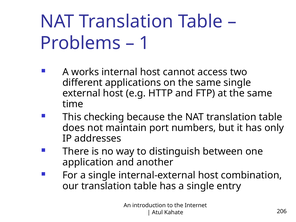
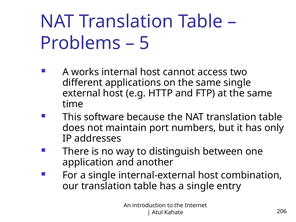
1: 1 -> 5
checking: checking -> software
